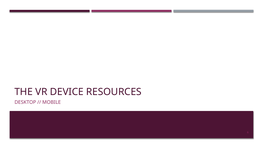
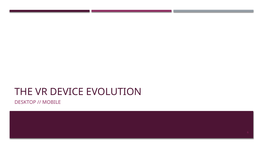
RESOURCES: RESOURCES -> EVOLUTION
